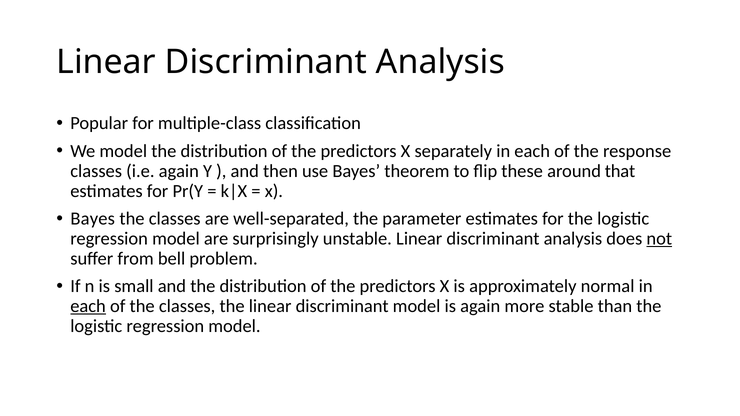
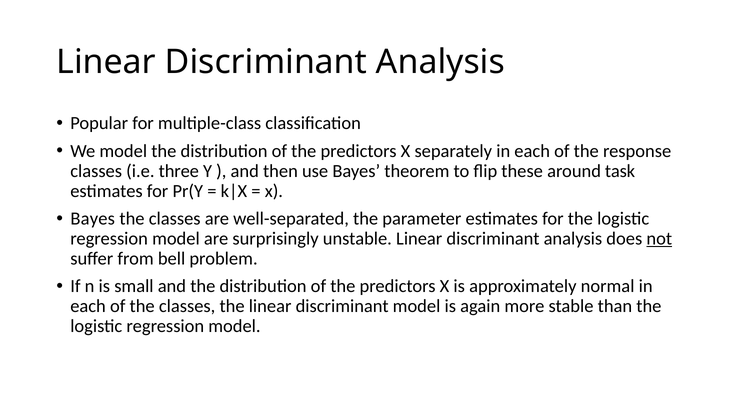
i.e again: again -> three
that: that -> task
each at (88, 306) underline: present -> none
